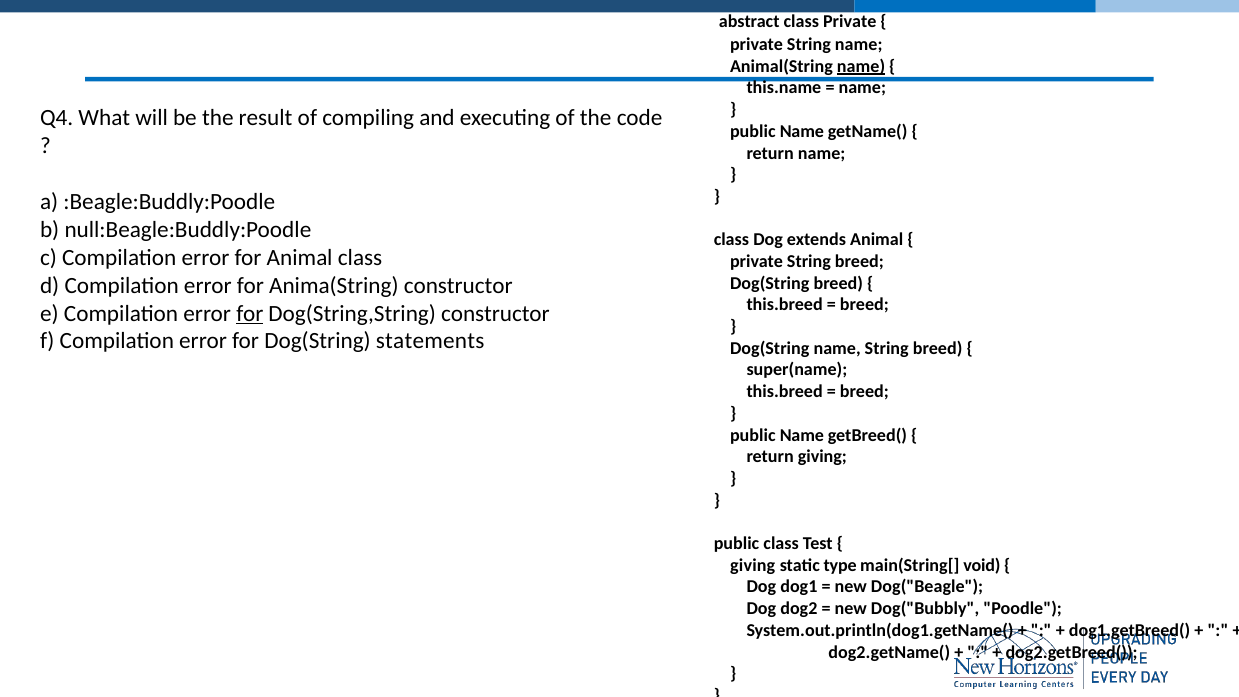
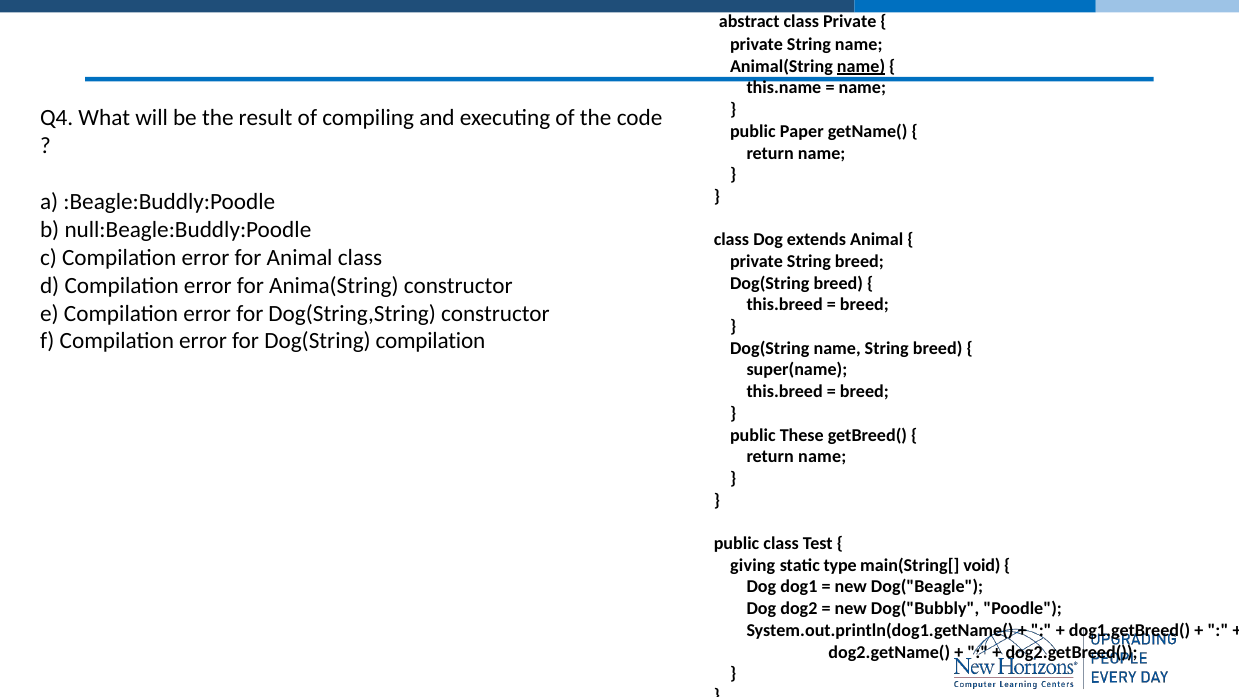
Name at (802, 131): Name -> Paper
for at (250, 313) underline: present -> none
Dog(String statements: statements -> compilation
Name at (802, 435): Name -> These
giving at (822, 457): giving -> name
